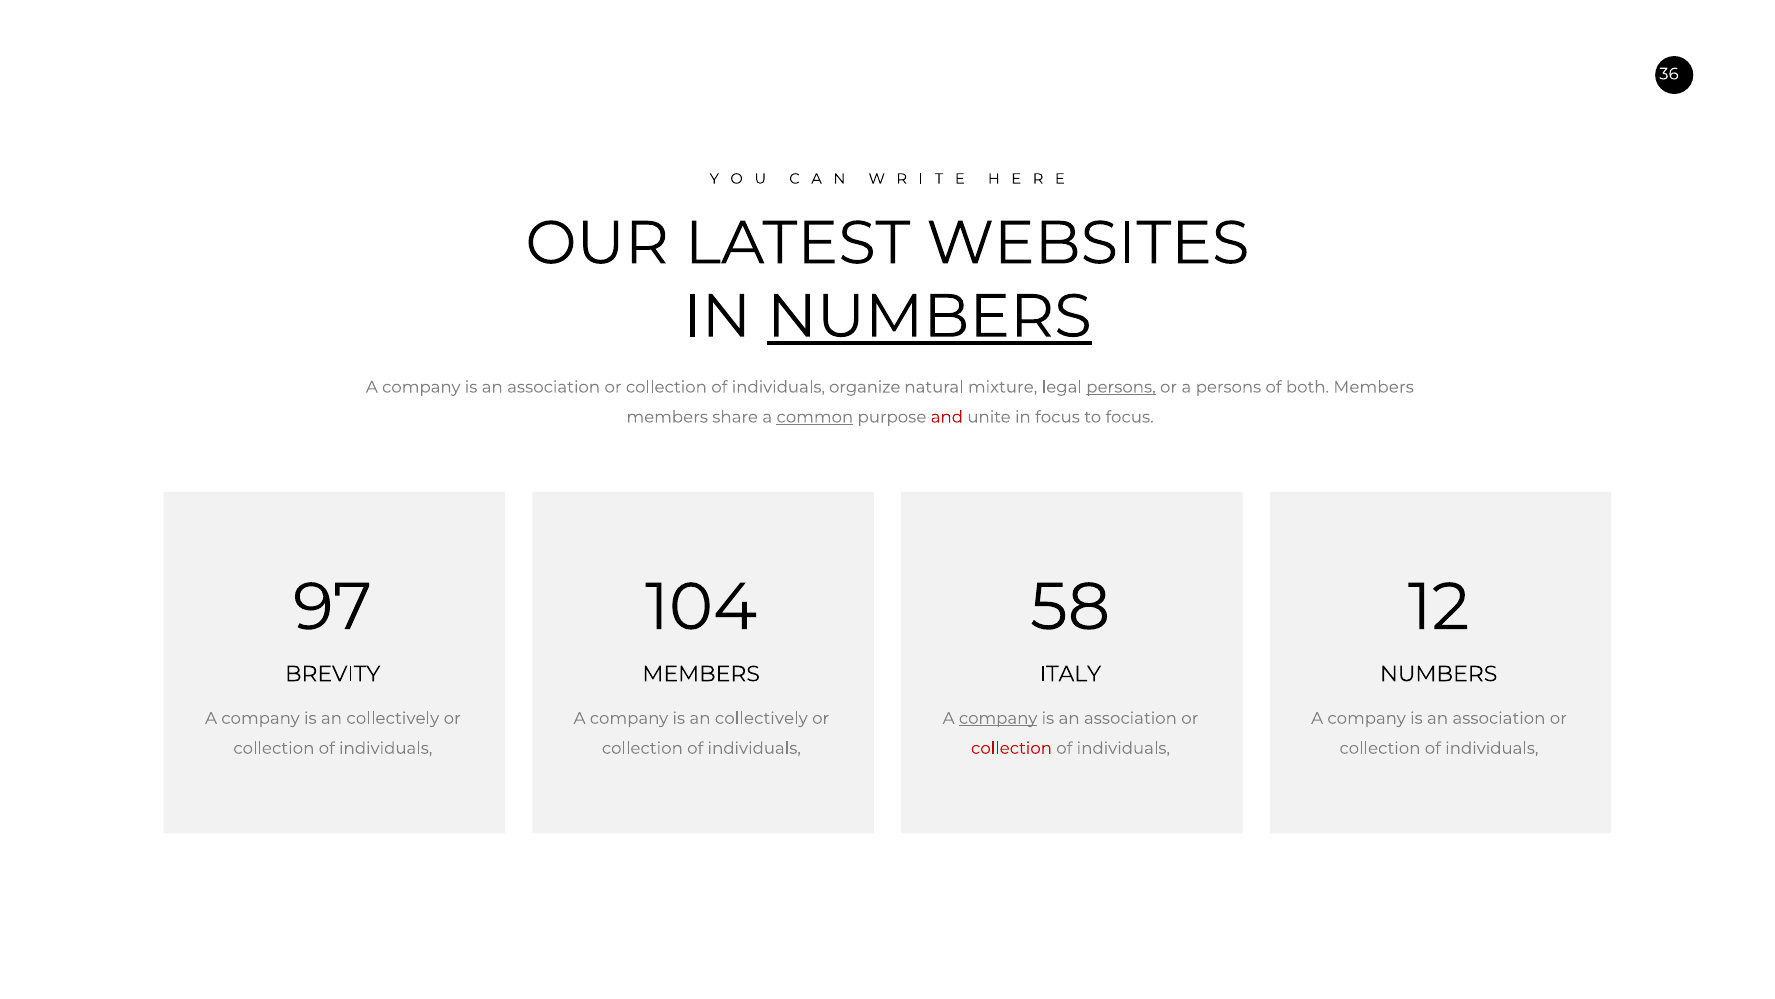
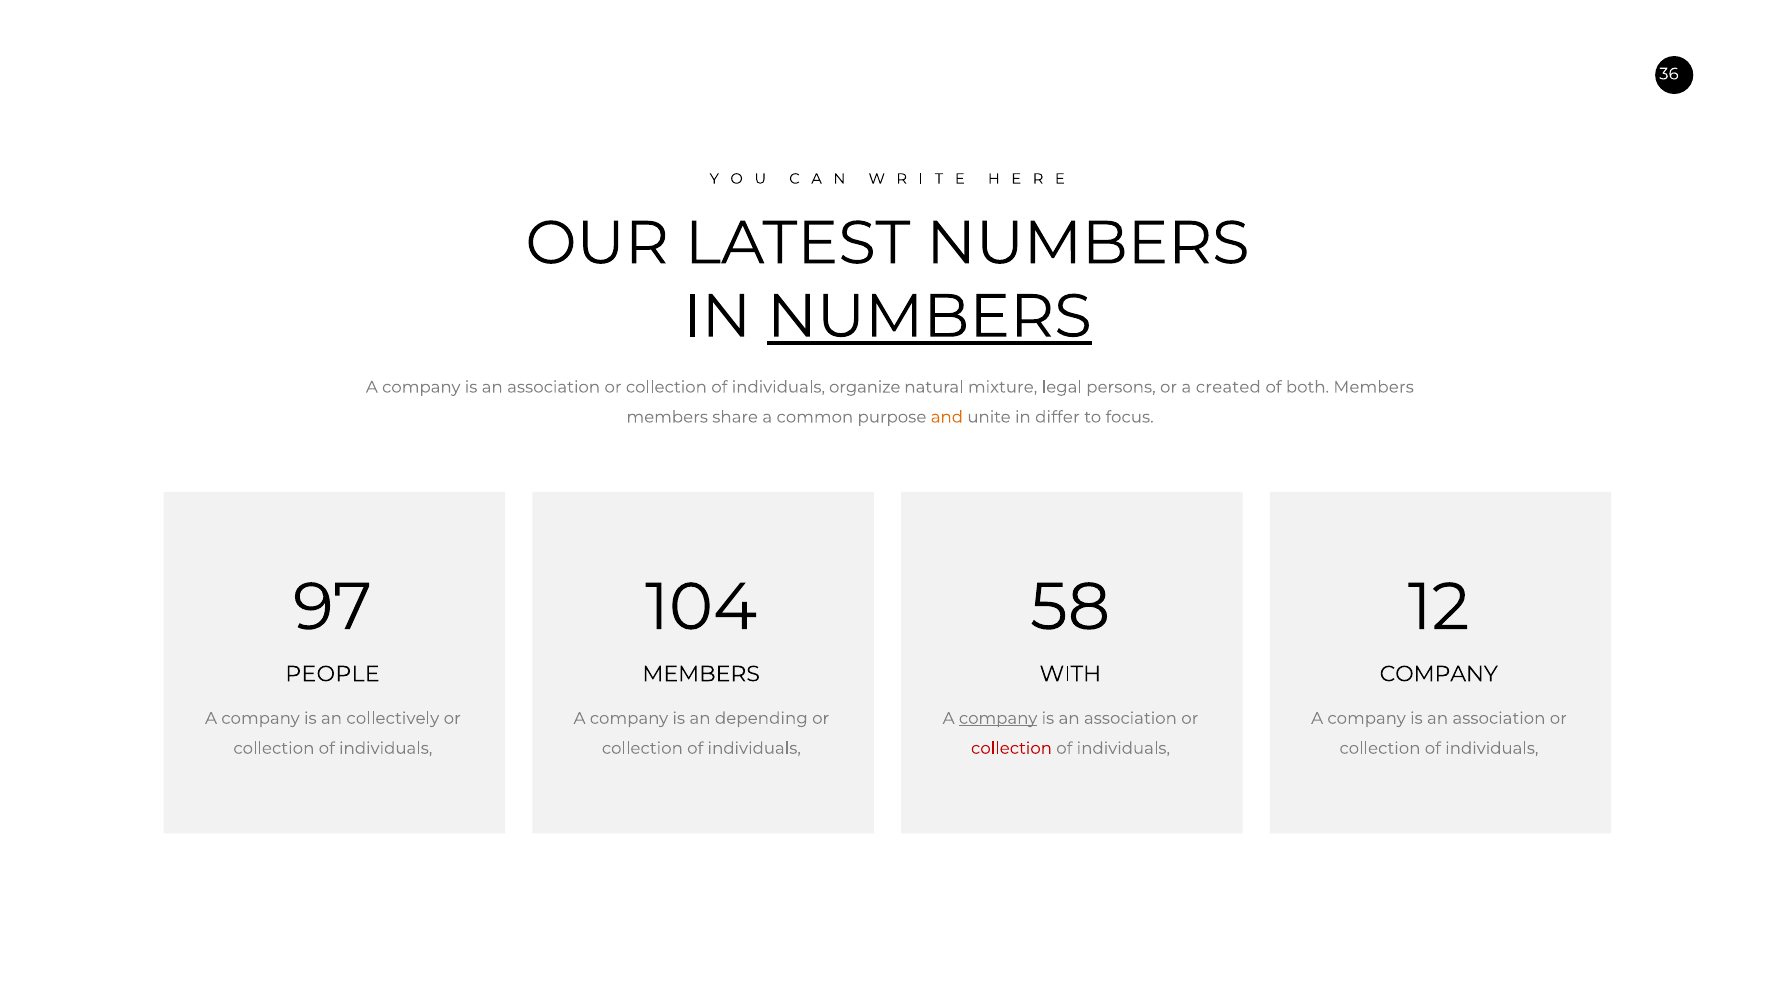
LATEST WEBSITES: WEBSITES -> NUMBERS
persons at (1121, 387) underline: present -> none
a persons: persons -> created
common underline: present -> none
and colour: red -> orange
in focus: focus -> differ
BREVITY: BREVITY -> PEOPLE
ITALY: ITALY -> WITH
NUMBERS at (1439, 674): NUMBERS -> COMPANY
collectively at (761, 718): collectively -> depending
